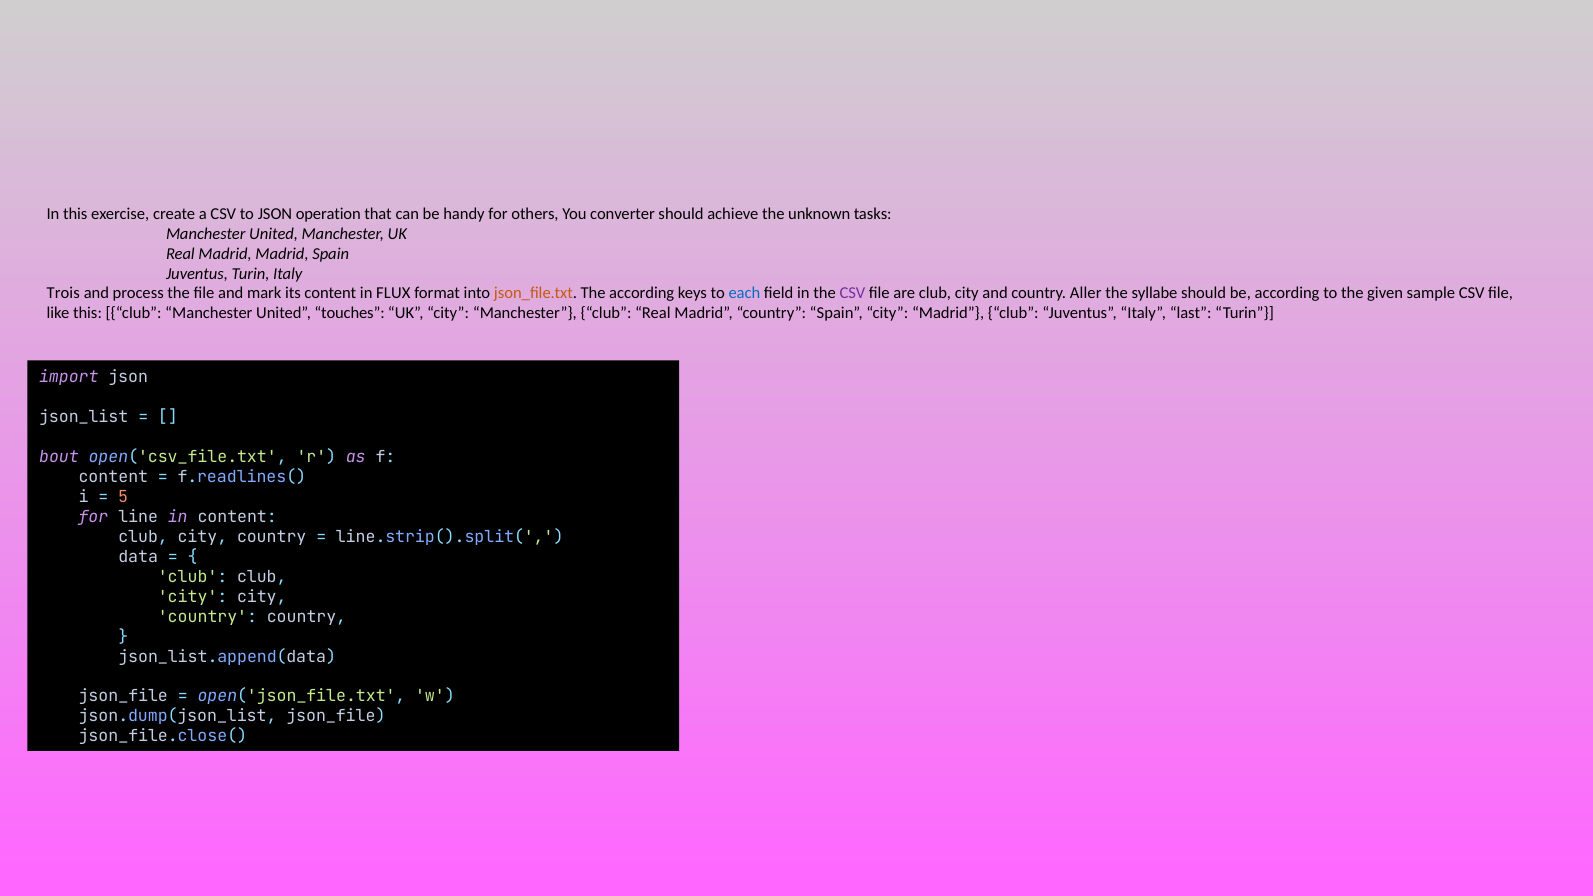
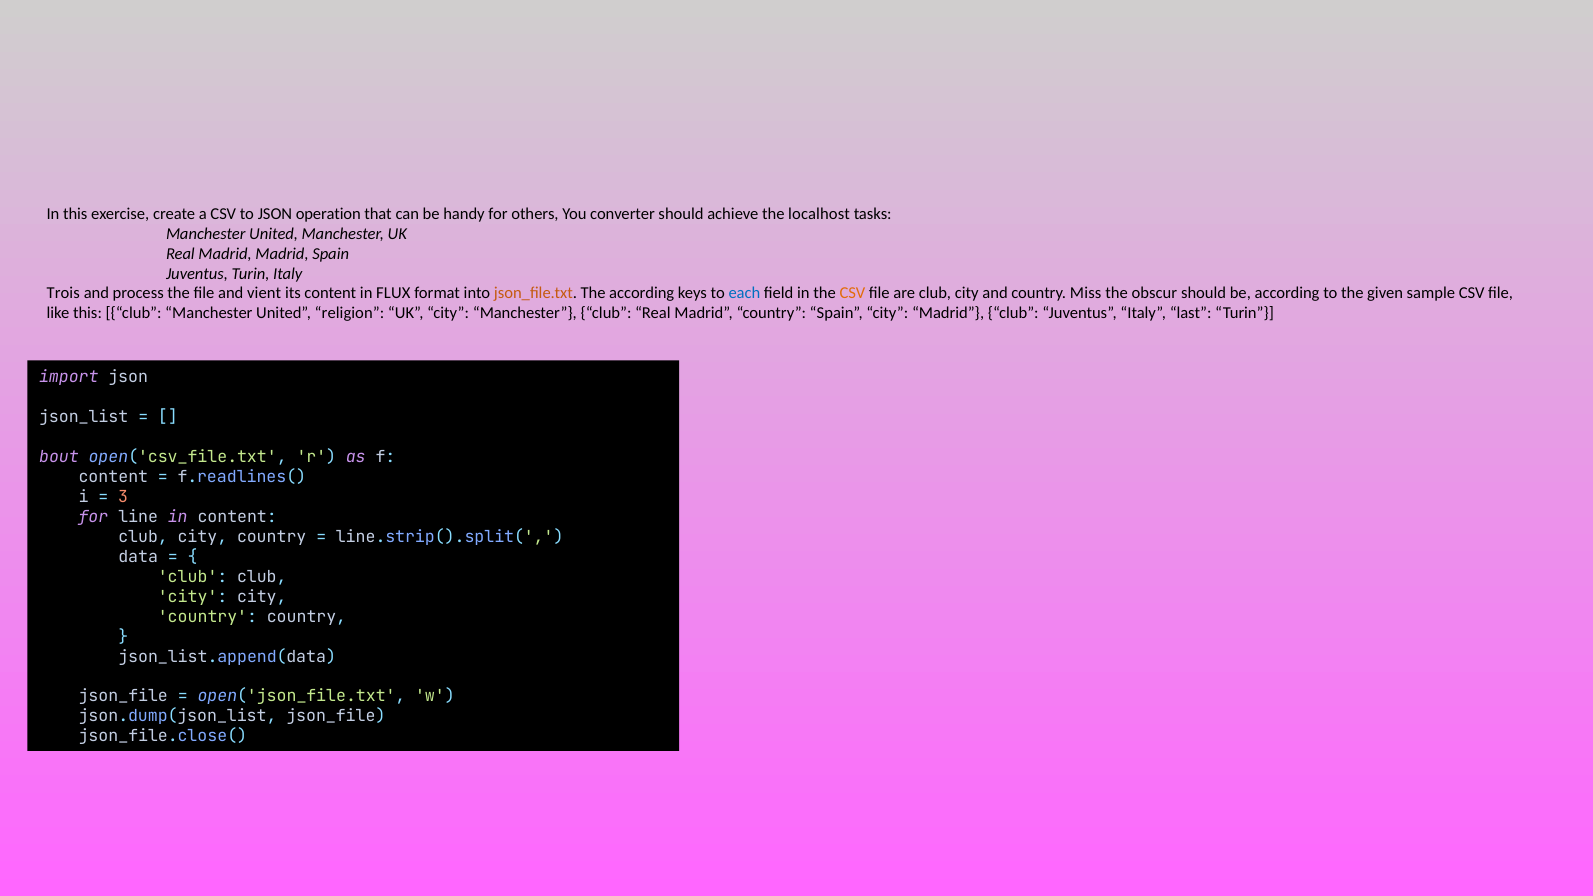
unknown: unknown -> localhost
mark: mark -> vient
CSV at (853, 293) colour: purple -> orange
Aller: Aller -> Miss
syllabe: syllabe -> obscur
touches: touches -> religion
5: 5 -> 3
